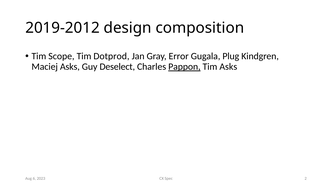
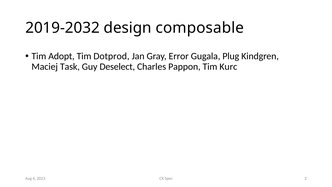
2019-2012: 2019-2012 -> 2019-2032
composition: composition -> composable
Scope: Scope -> Adopt
Maciej Asks: Asks -> Task
Pappon underline: present -> none
Tim Asks: Asks -> Kurc
